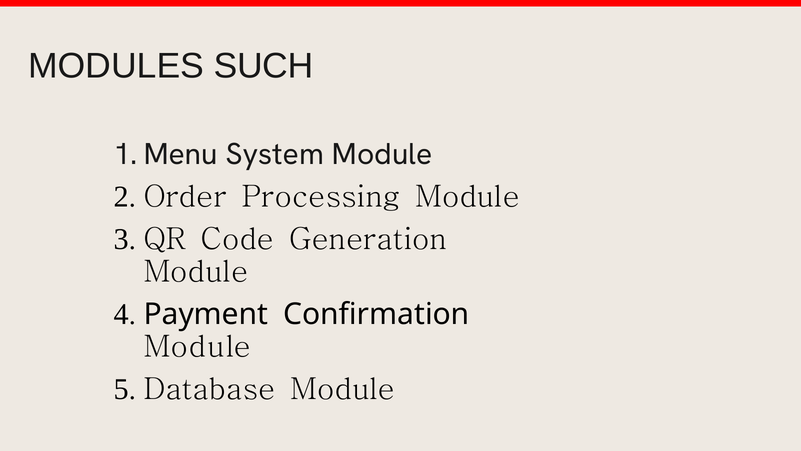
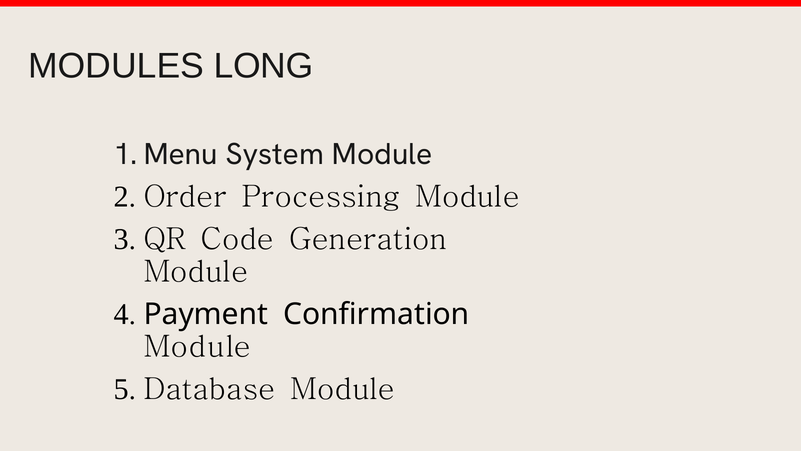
SUCH: SUCH -> LONG
